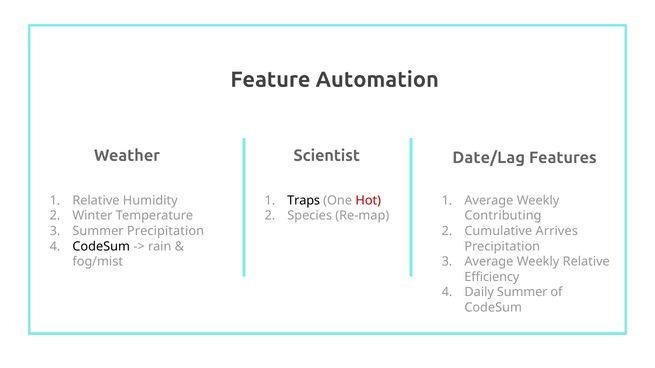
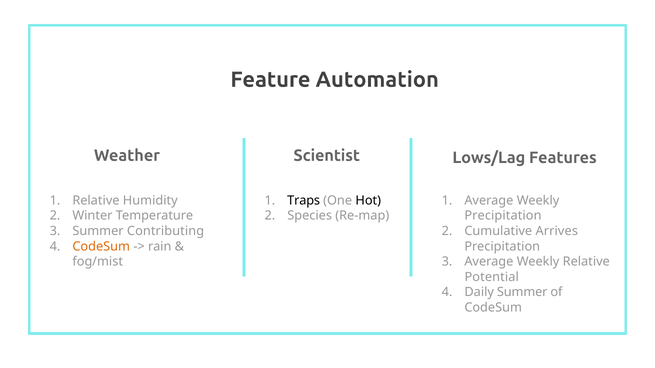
Date/Lag: Date/Lag -> Lows/Lag
Hot colour: red -> black
Contributing at (503, 216): Contributing -> Precipitation
Summer Precipitation: Precipitation -> Contributing
CodeSum at (101, 247) colour: black -> orange
Efficiency: Efficiency -> Potential
